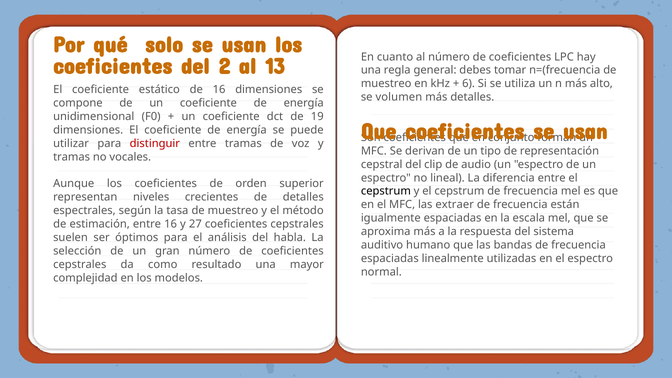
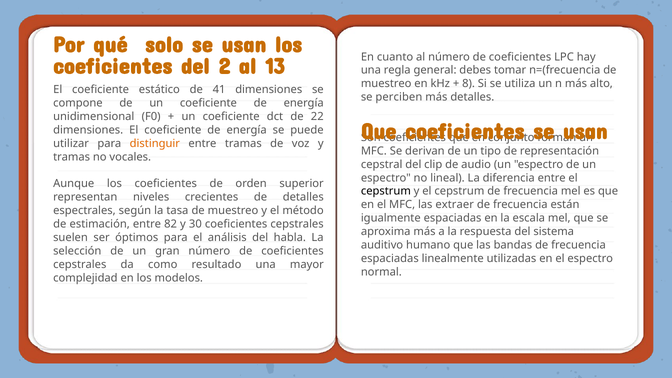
6: 6 -> 8
de 16: 16 -> 41
volumen: volumen -> perciben
19: 19 -> 22
distinguir colour: red -> orange
entre 16: 16 -> 82
27: 27 -> 30
